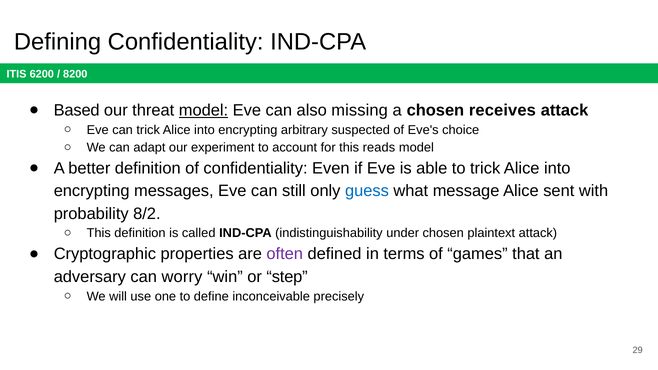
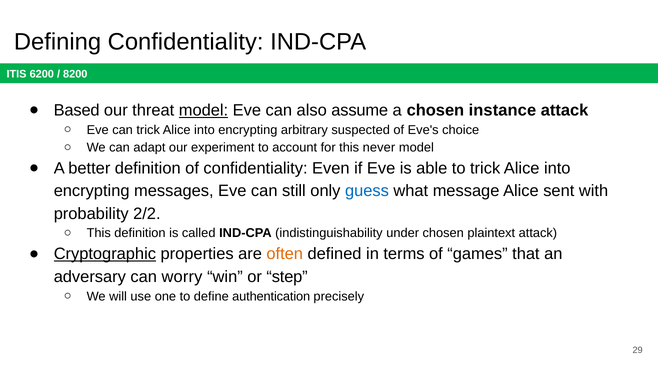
missing: missing -> assume
receives: receives -> instance
reads: reads -> never
8/2: 8/2 -> 2/2
Cryptographic underline: none -> present
often colour: purple -> orange
inconceivable: inconceivable -> authentication
